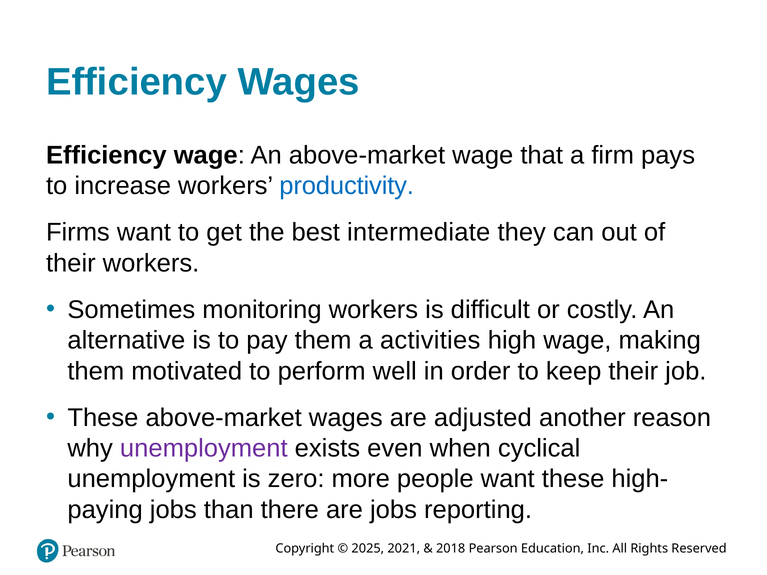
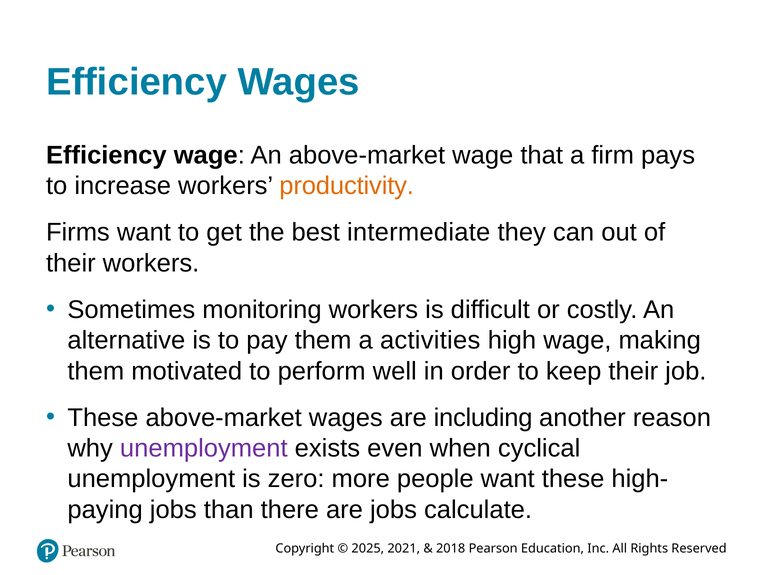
productivity colour: blue -> orange
adjusted: adjusted -> including
reporting: reporting -> calculate
